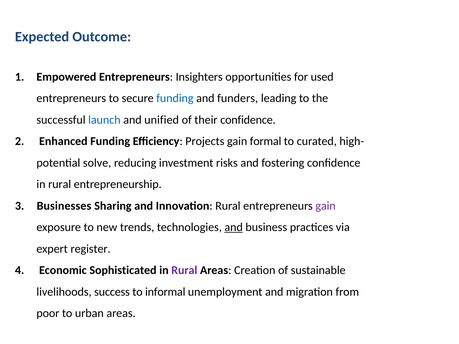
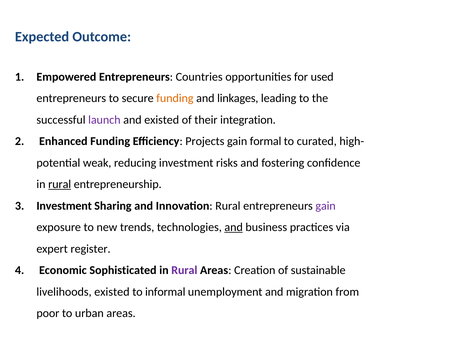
Insighters: Insighters -> Countries
funding at (175, 98) colour: blue -> orange
funders: funders -> linkages
launch colour: blue -> purple
and unified: unified -> existed
their confidence: confidence -> integration
solve: solve -> weak
rural at (60, 184) underline: none -> present
Businesses at (64, 206): Businesses -> Investment
livelihoods success: success -> existed
